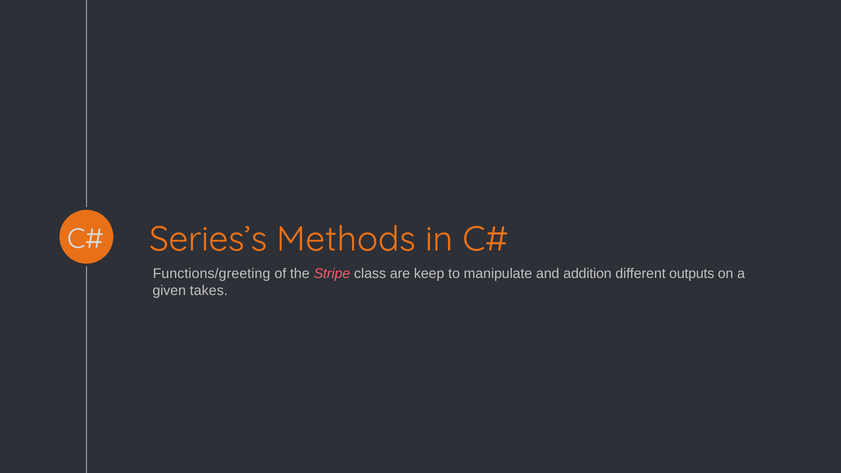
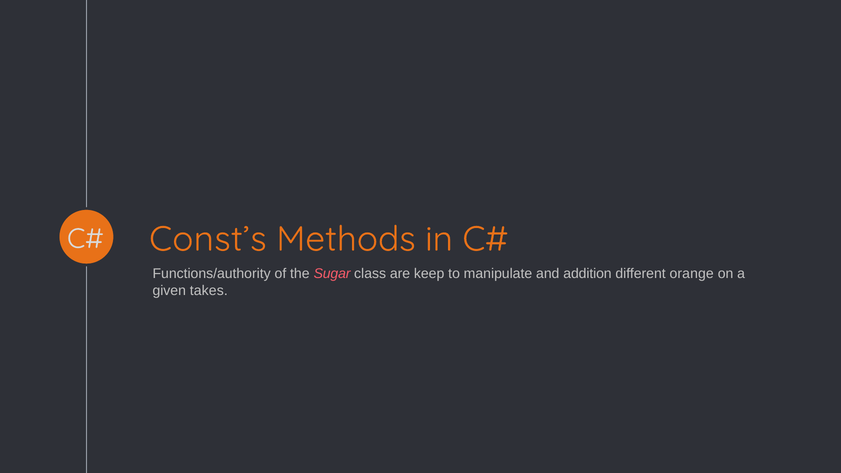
Series’s: Series’s -> Const’s
Functions/greeting: Functions/greeting -> Functions/authority
Stripe: Stripe -> Sugar
outputs: outputs -> orange
